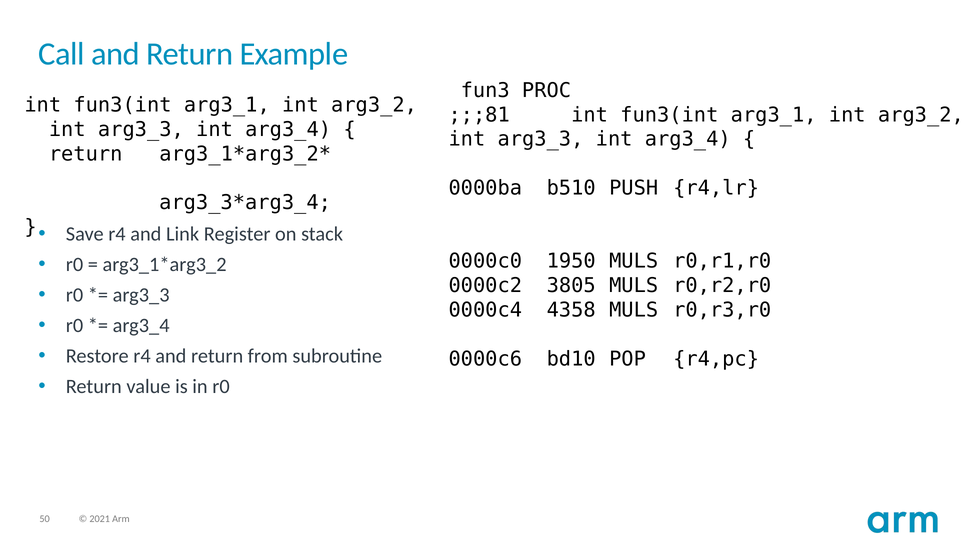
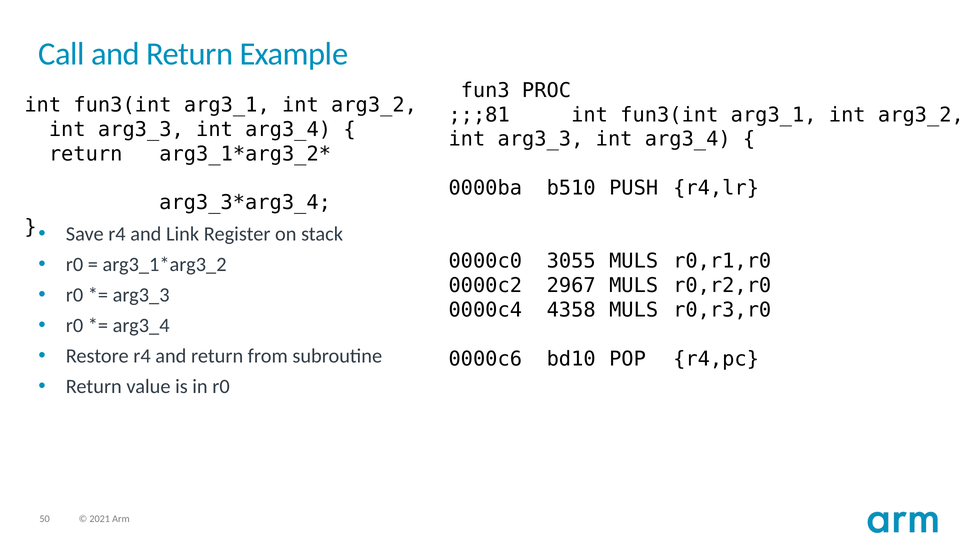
1950: 1950 -> 3055
3805: 3805 -> 2967
